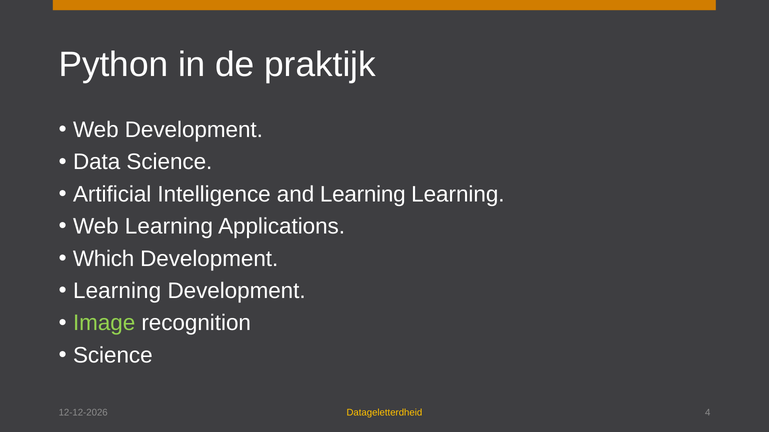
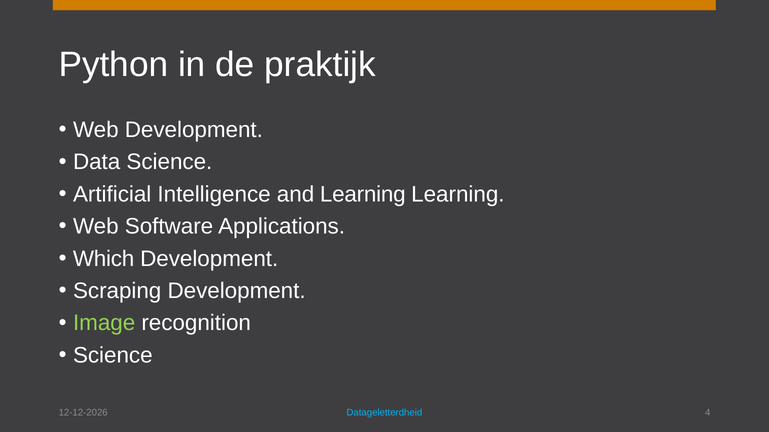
Web Learning: Learning -> Software
Learning at (117, 291): Learning -> Scraping
Datageletterdheid colour: yellow -> light blue
